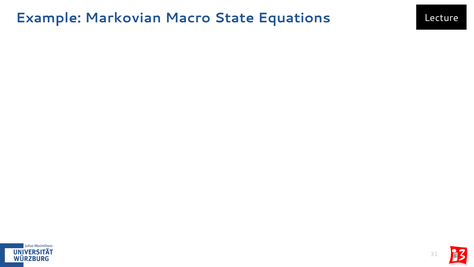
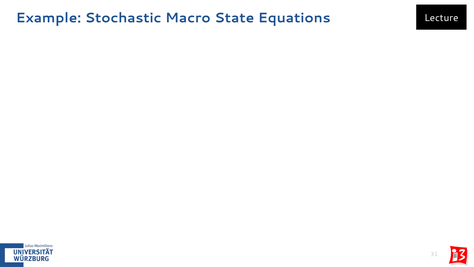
Markovian: Markovian -> Stochastic
